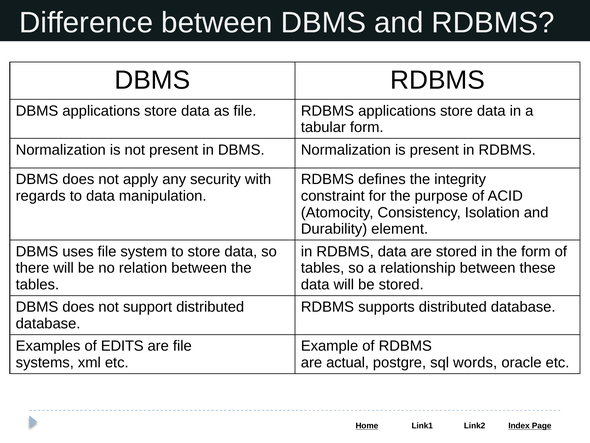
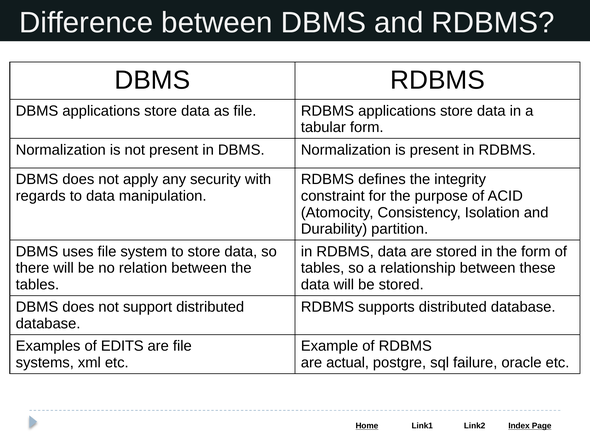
element: element -> partition
words: words -> failure
